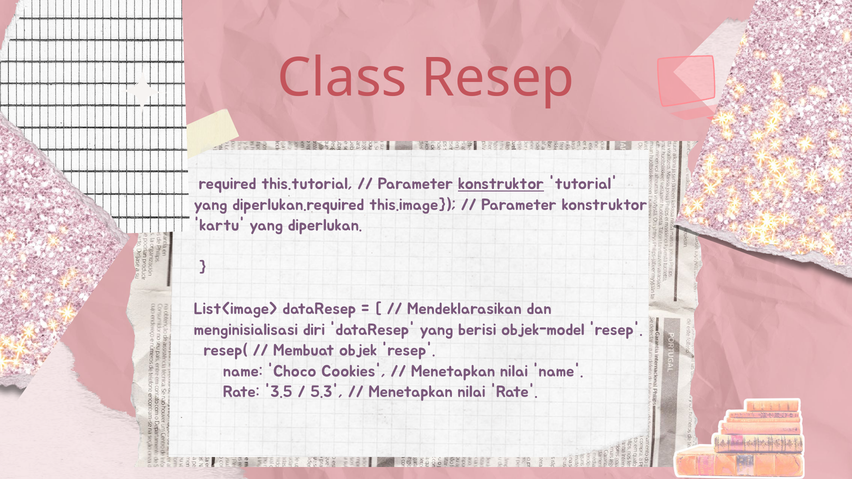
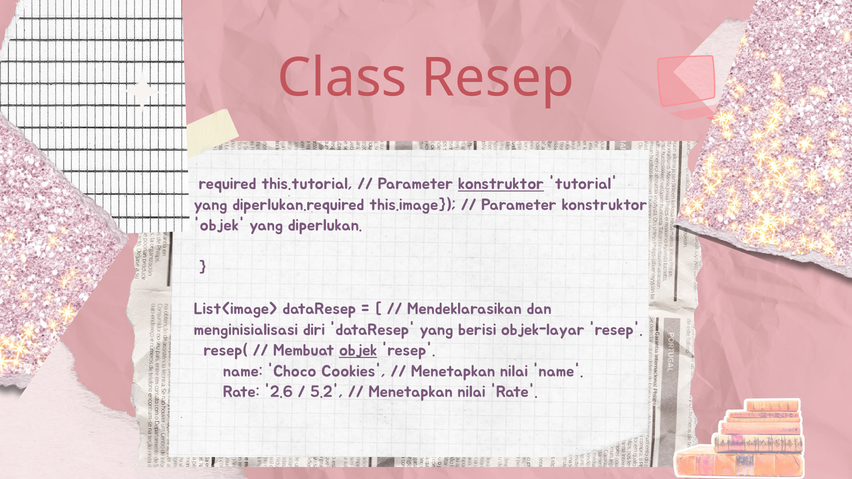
kartu at (219, 226): kartu -> objek
objek-model: objek-model -> objek-layar
objek at (358, 351) underline: none -> present
3.5: 3.5 -> 2.6
5.3: 5.3 -> 5.2
